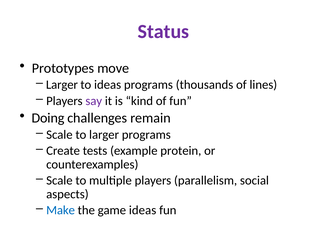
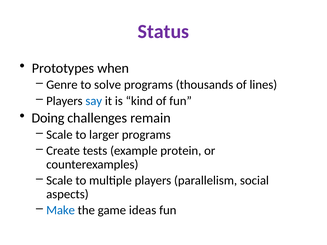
move: move -> when
Larger at (62, 85): Larger -> Genre
to ideas: ideas -> solve
say colour: purple -> blue
